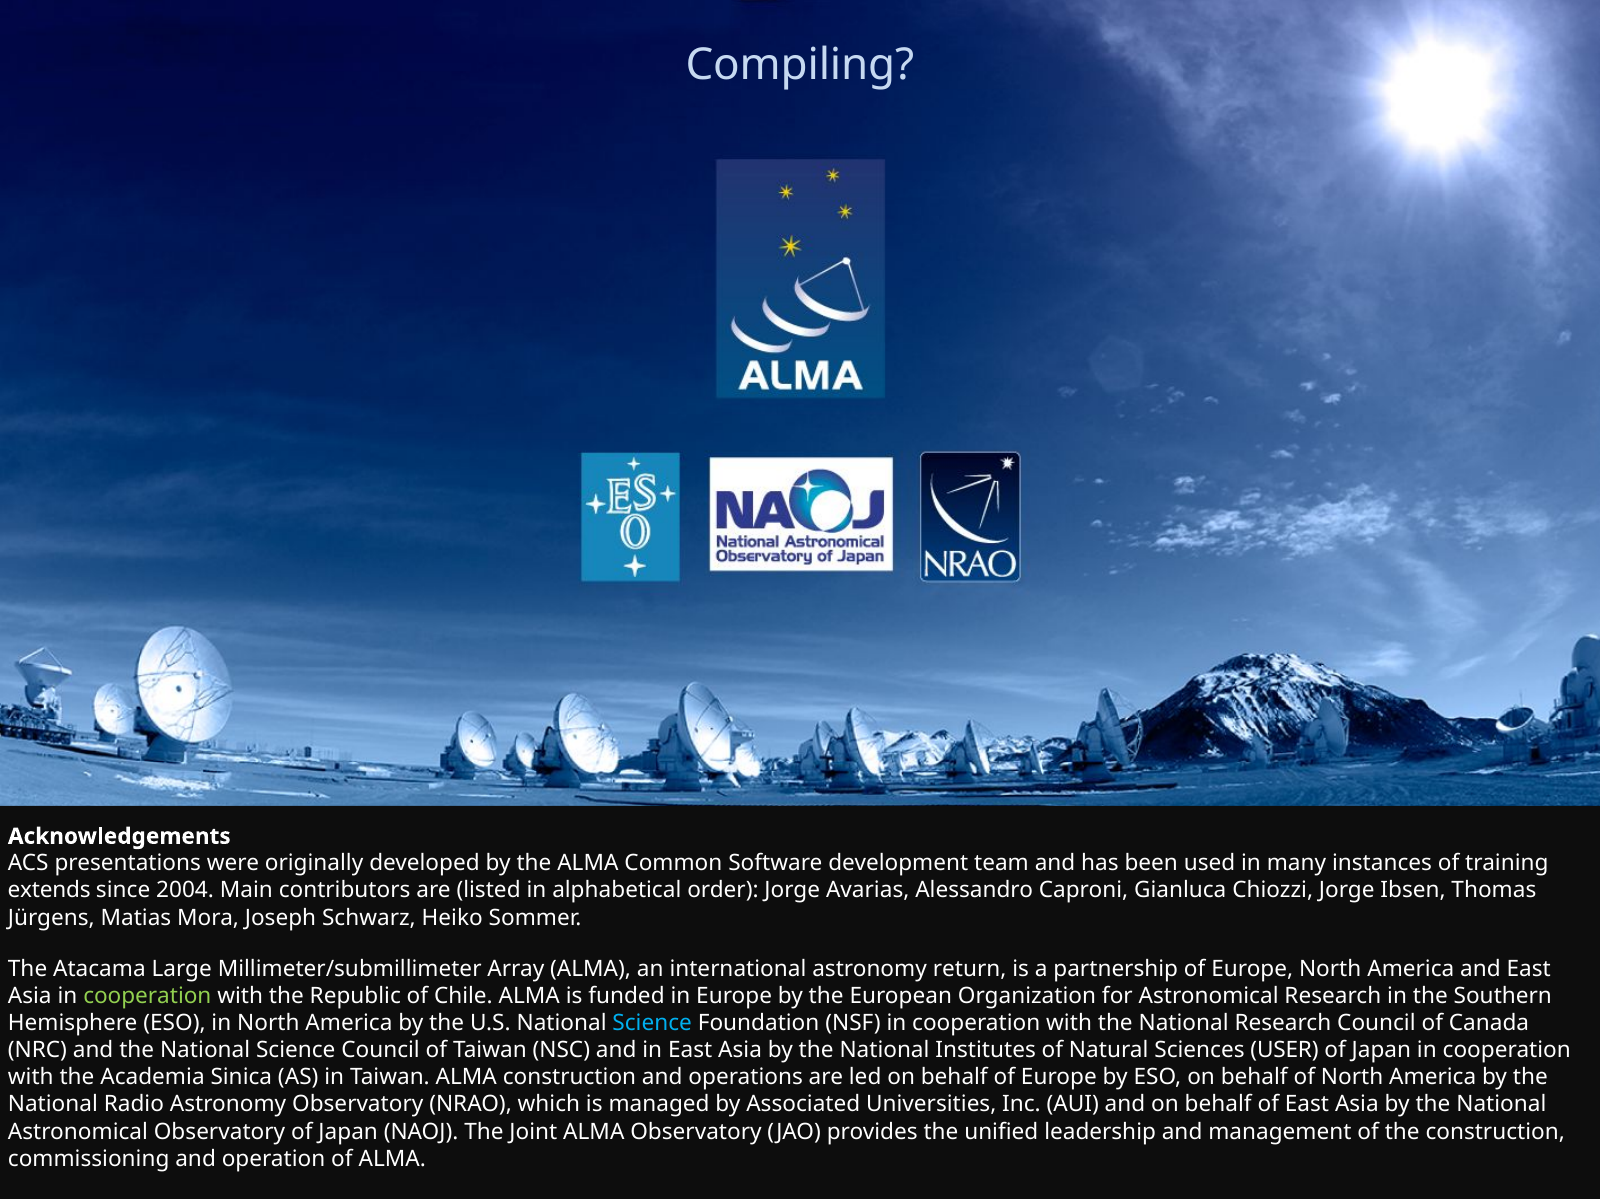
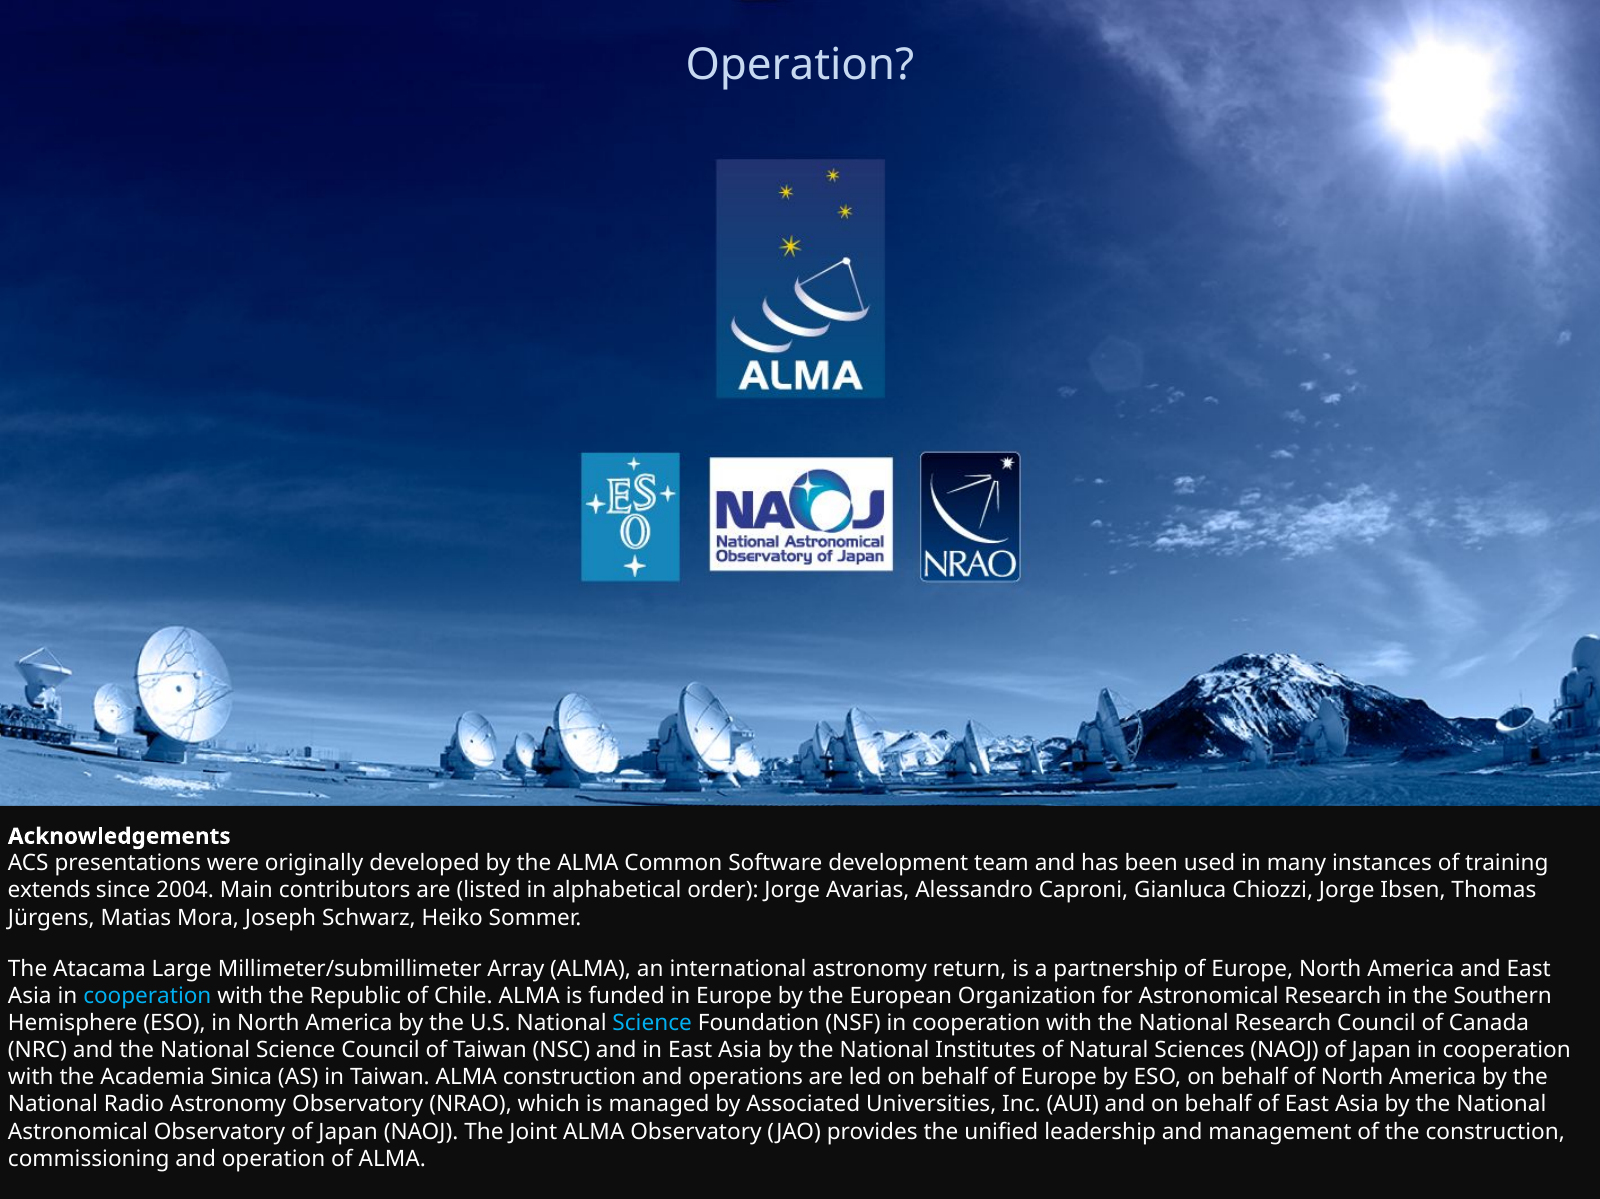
Compiling at (800, 65): Compiling -> Operation
cooperation at (147, 996) colour: light green -> light blue
Sciences USER: USER -> NAOJ
